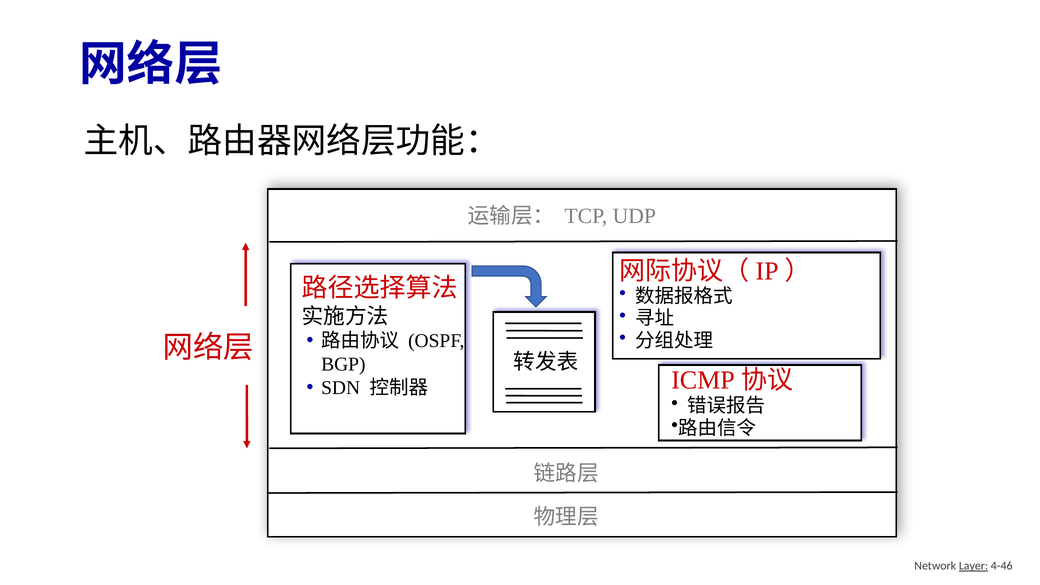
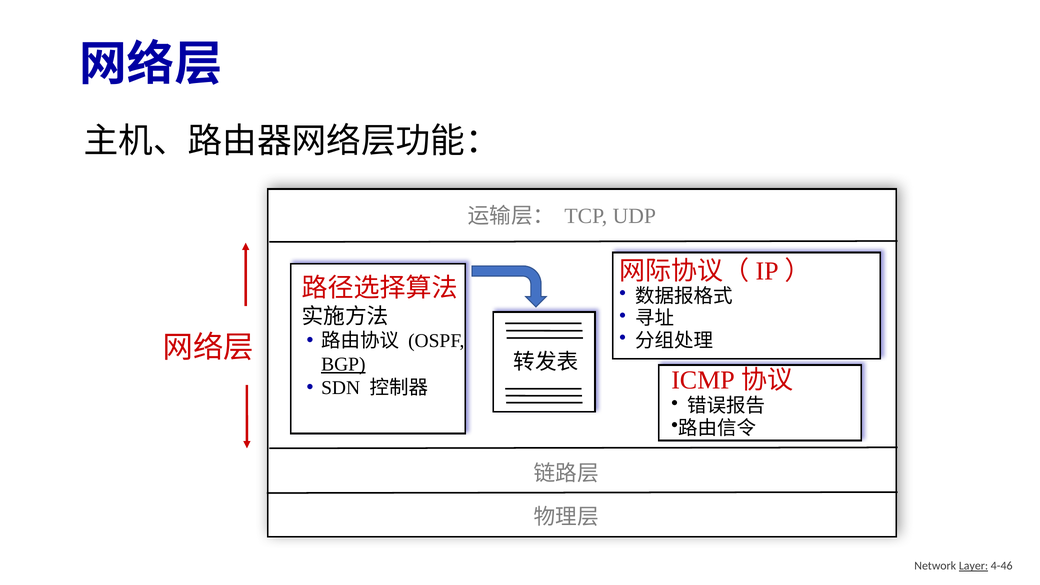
BGP underline: none -> present
